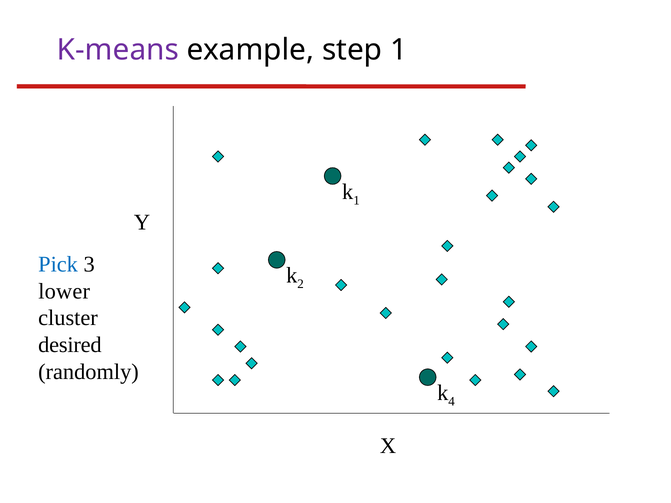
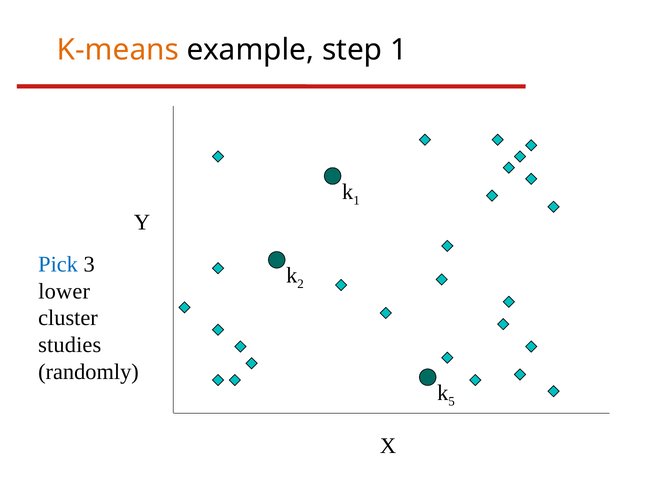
K-means colour: purple -> orange
desired: desired -> studies
4: 4 -> 5
